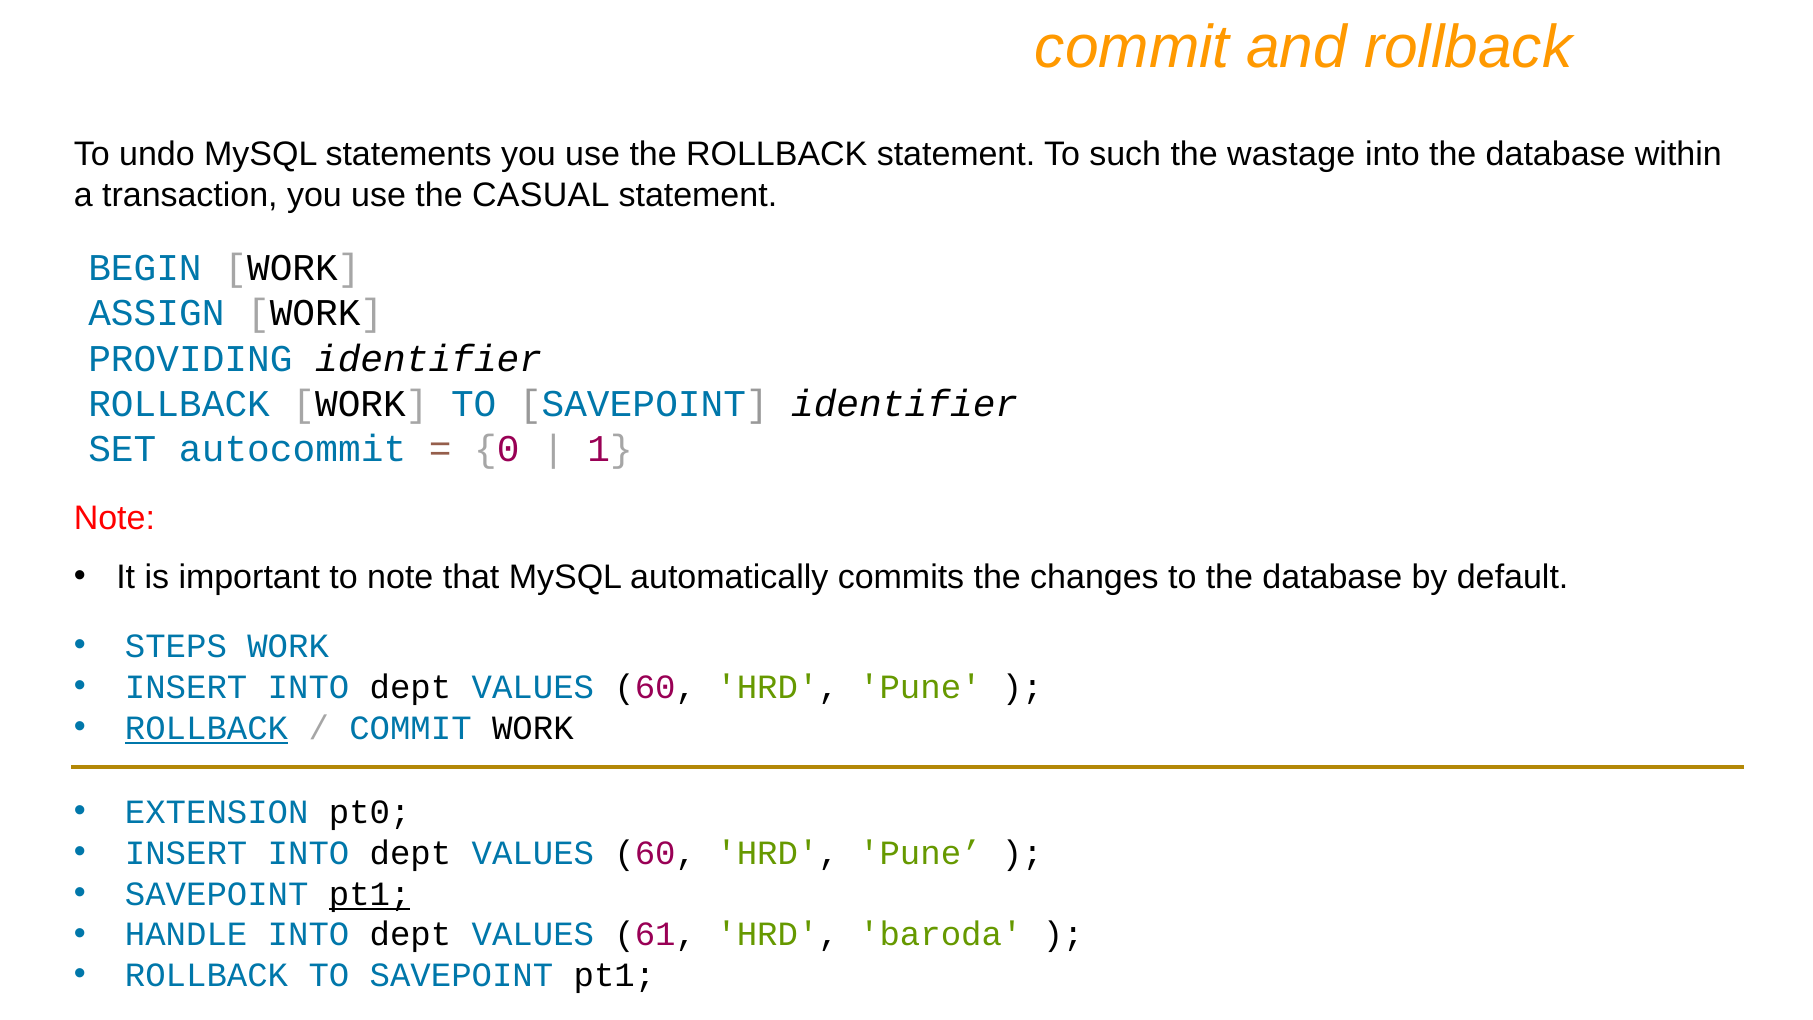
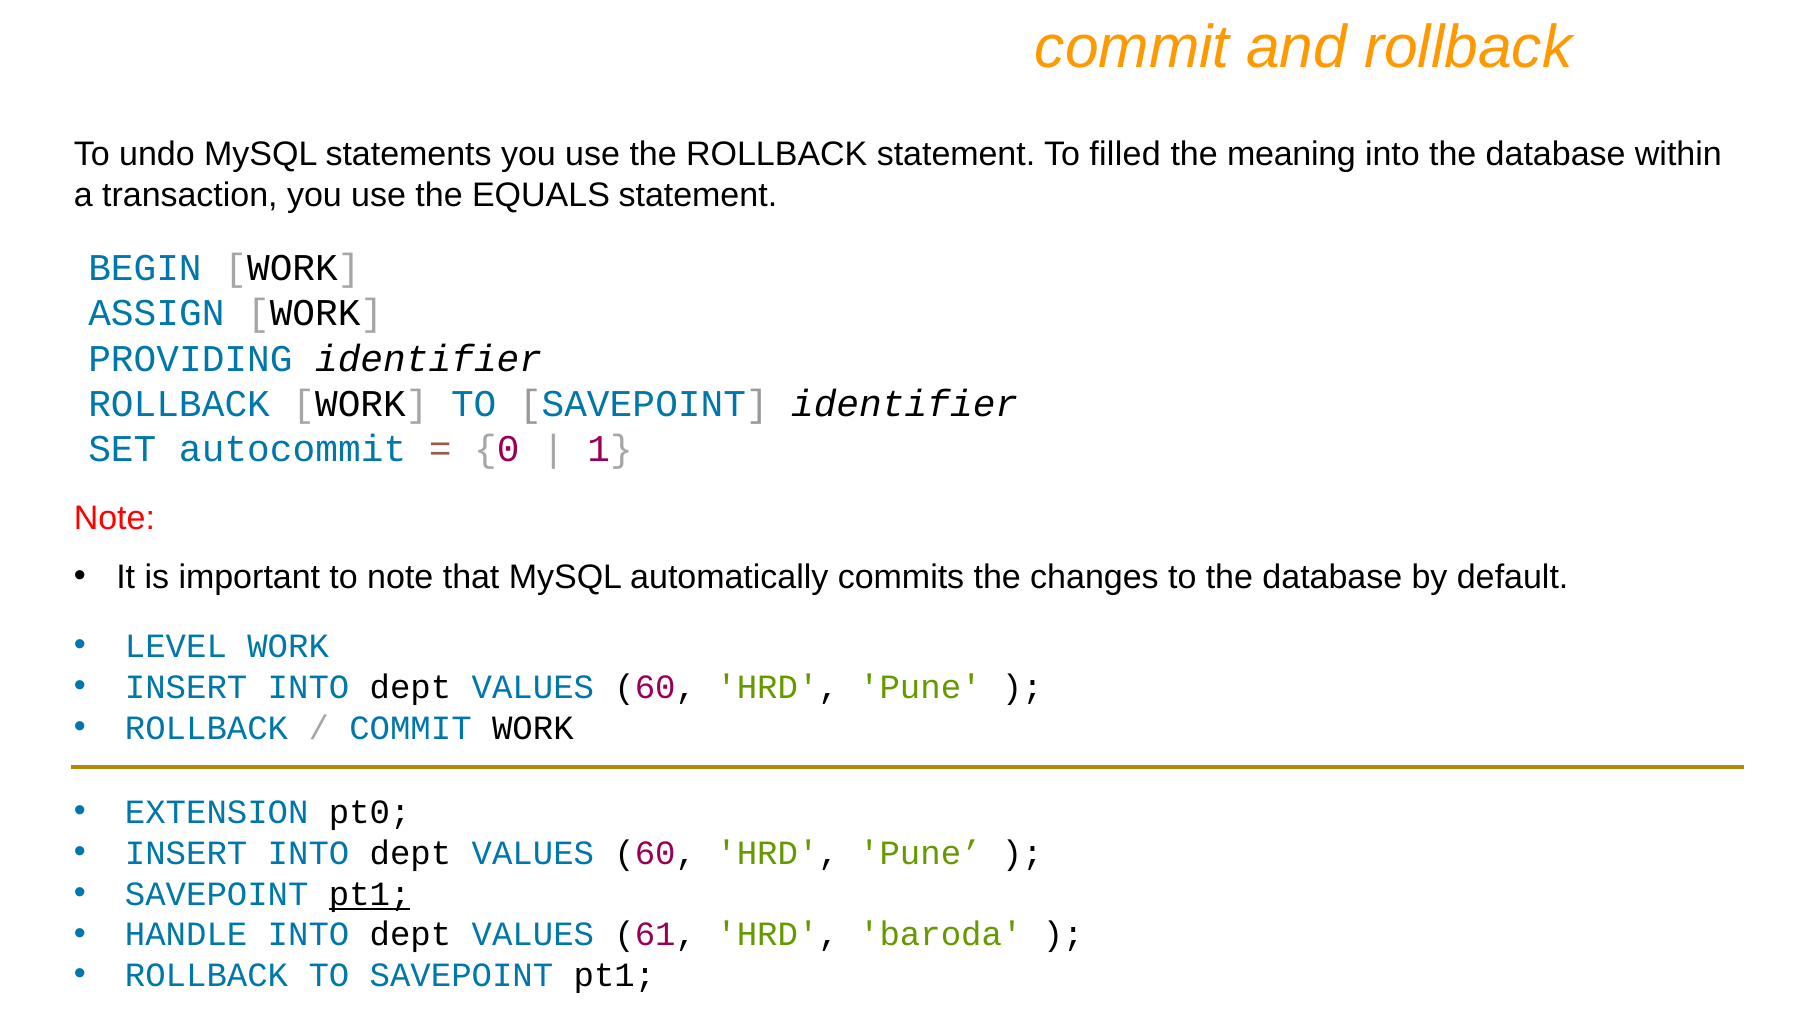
such: such -> filled
wastage: wastage -> meaning
CASUAL: CASUAL -> EQUALS
STEPS: STEPS -> LEVEL
ROLLBACK at (207, 728) underline: present -> none
